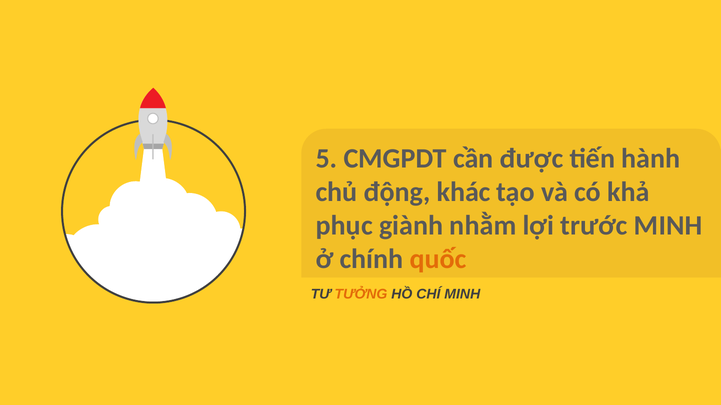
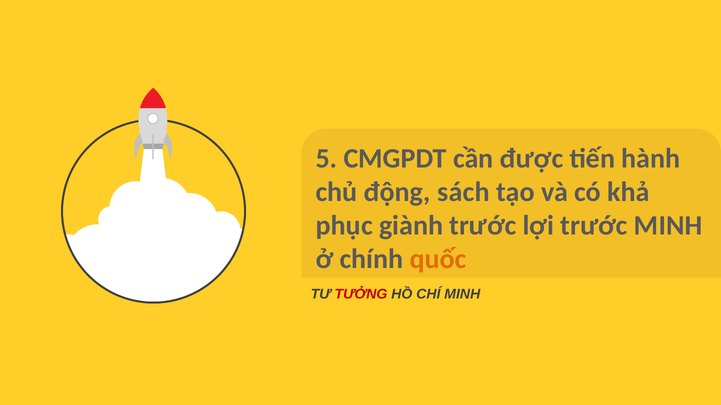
khác: khác -> sách
giành nhằm: nhằm -> trước
TƯỞNG colour: orange -> red
